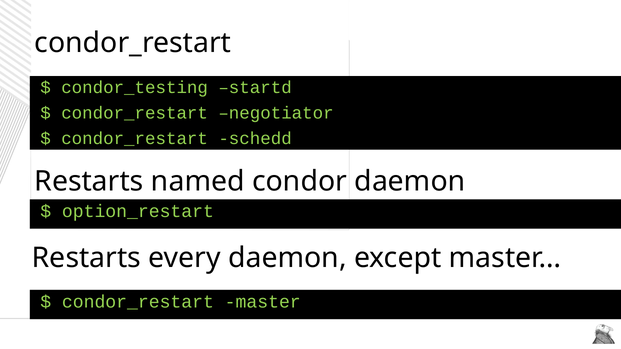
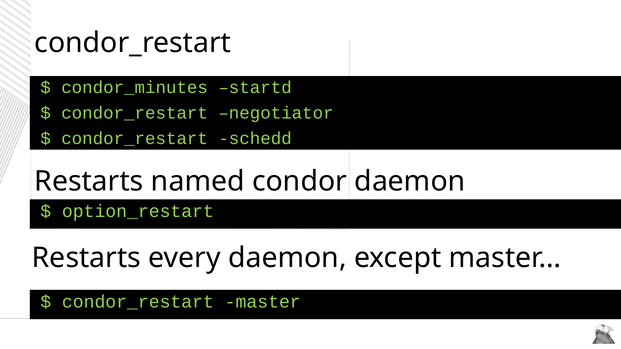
condor_testing: condor_testing -> condor_minutes
